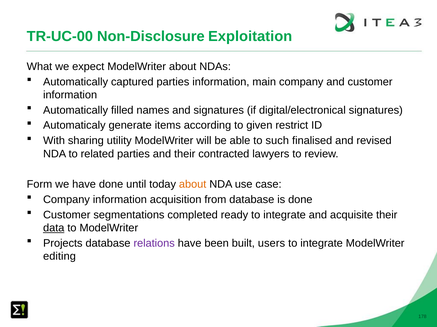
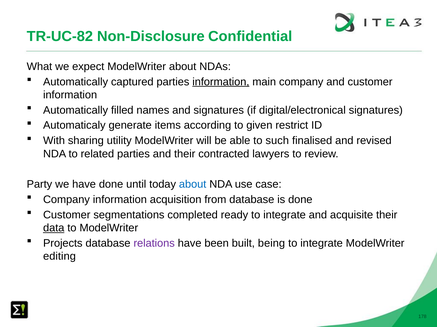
TR-UC-00: TR-UC-00 -> TR-UC-82
Exploitation: Exploitation -> Confidential
information at (221, 82) underline: none -> present
Form: Form -> Party
about at (193, 185) colour: orange -> blue
users: users -> being
